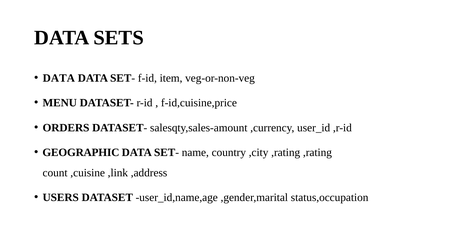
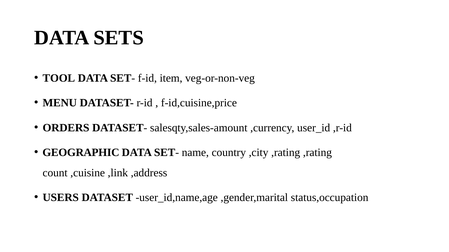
DATA at (59, 78): DATA -> TOOL
